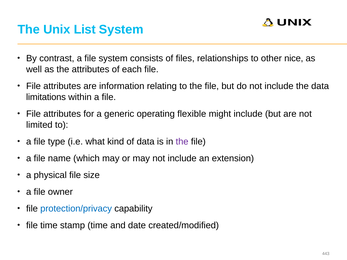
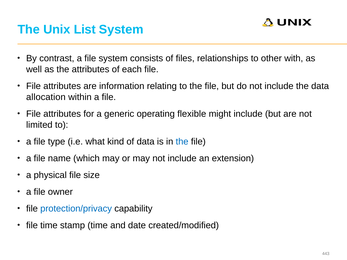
nice: nice -> with
limitations: limitations -> allocation
the at (182, 142) colour: purple -> blue
